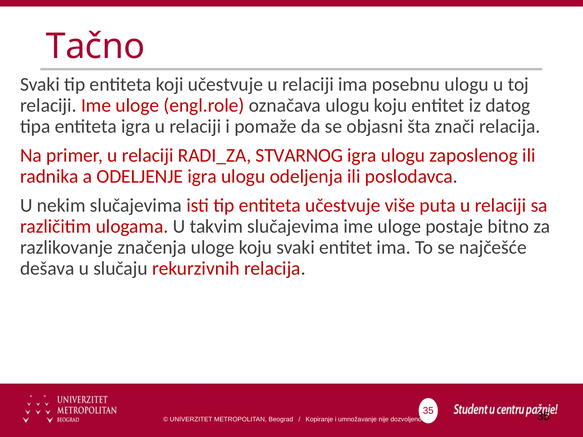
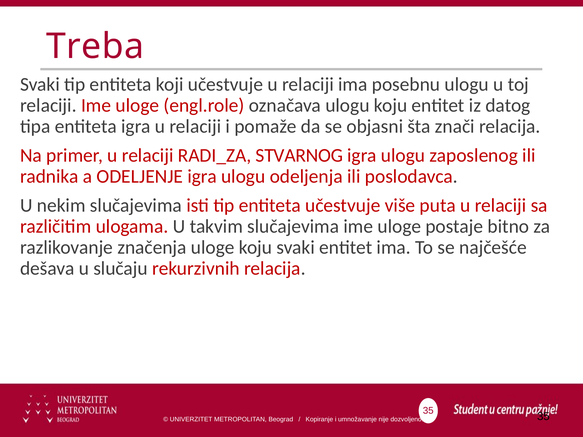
Tačno: Tačno -> Treba
